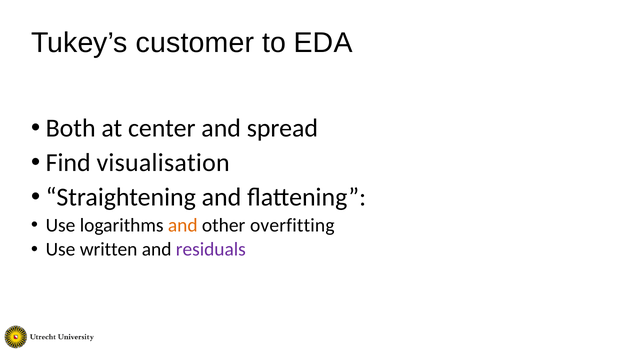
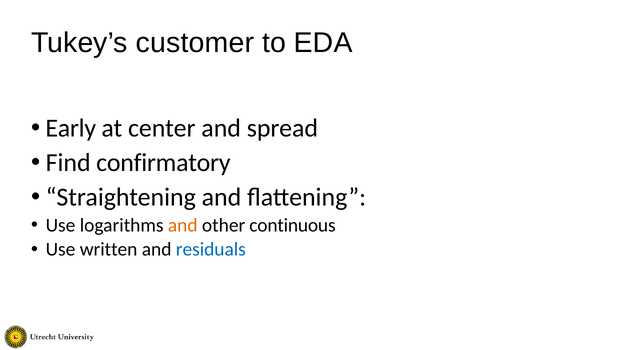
Both: Both -> Early
visualisation: visualisation -> confirmatory
overfitting: overfitting -> continuous
residuals colour: purple -> blue
